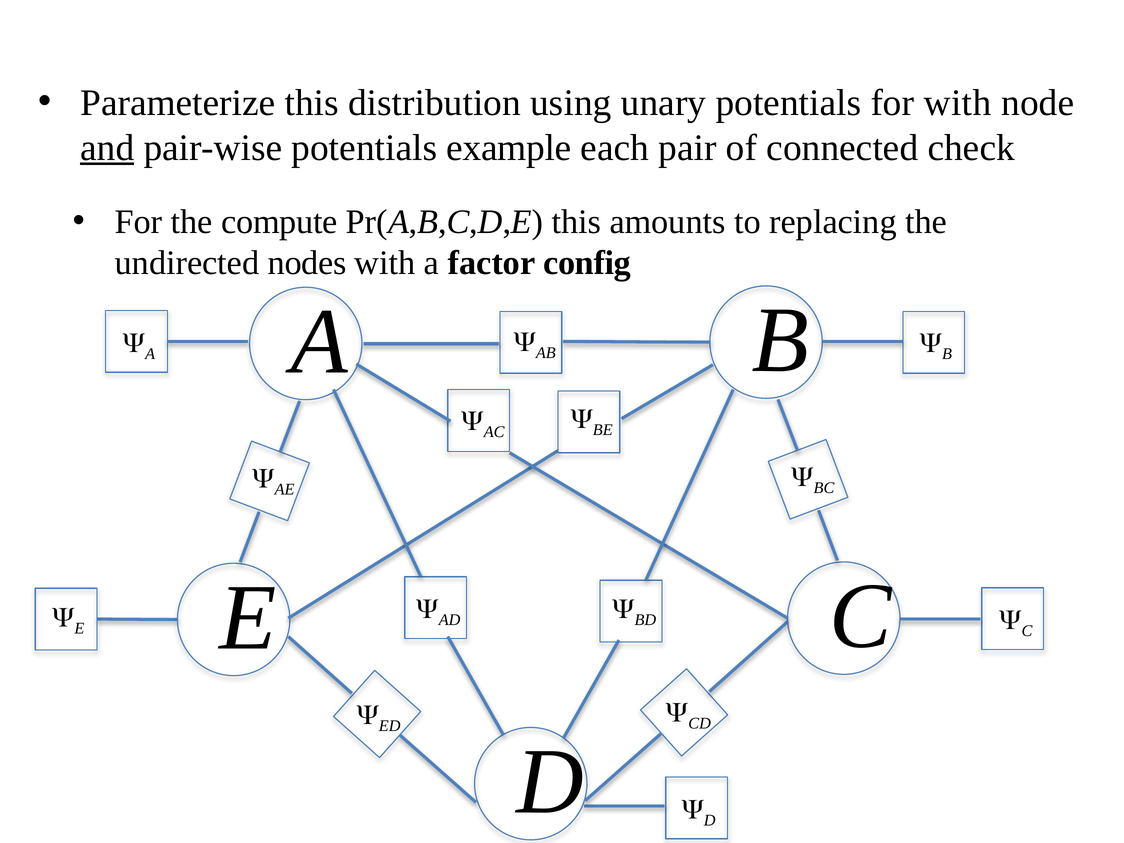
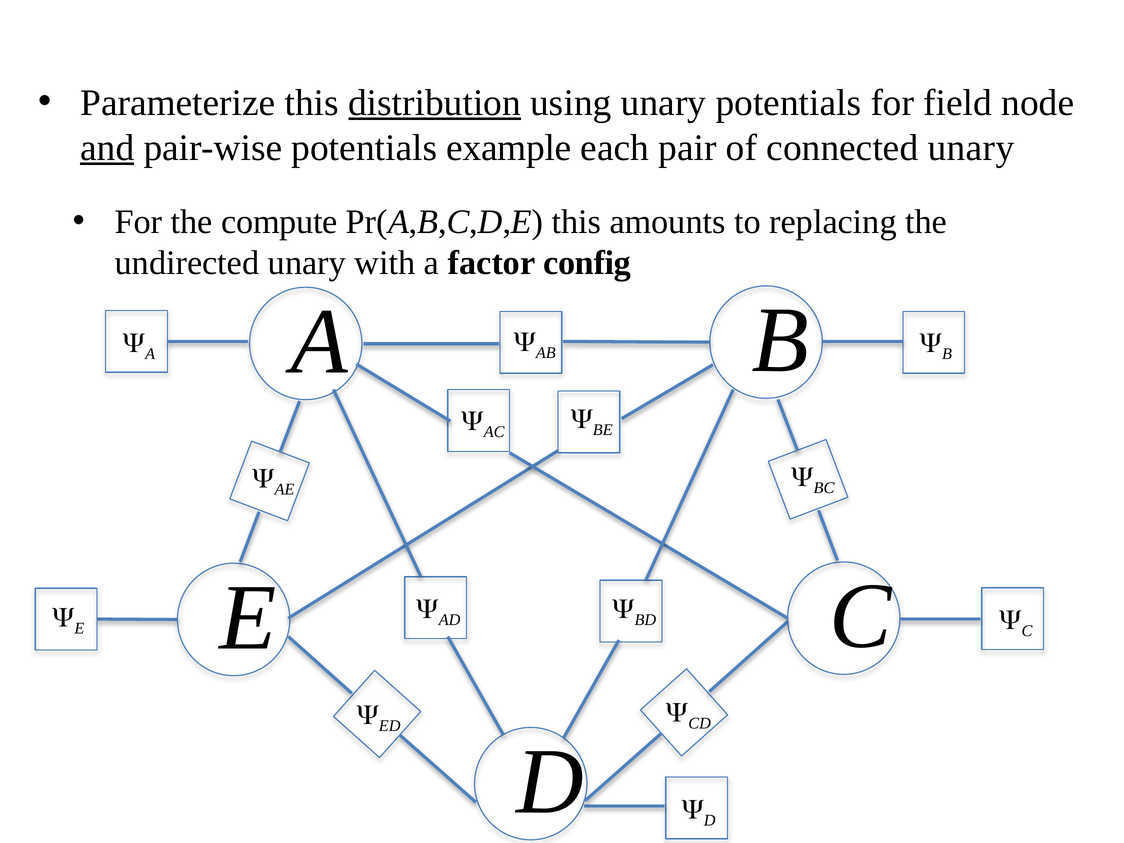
distribution underline: none -> present
for with: with -> field
connected check: check -> unary
undirected nodes: nodes -> unary
